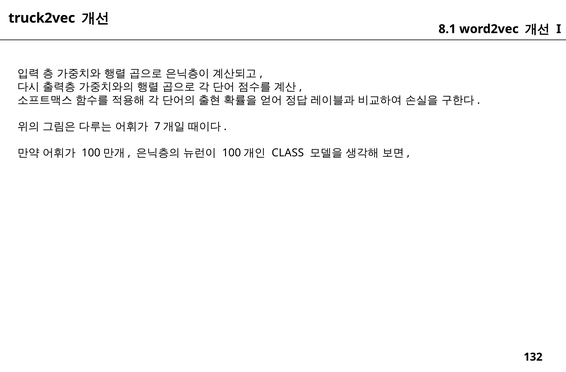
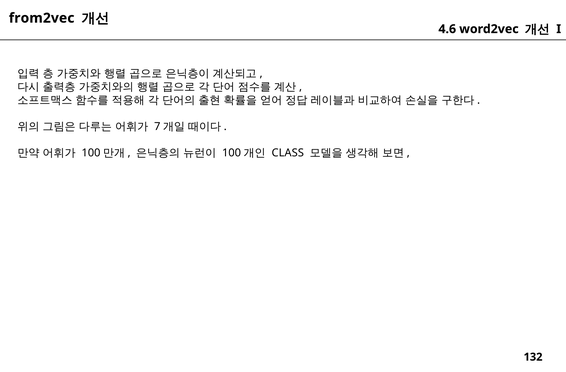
truck2vec: truck2vec -> from2vec
8.1: 8.1 -> 4.6
